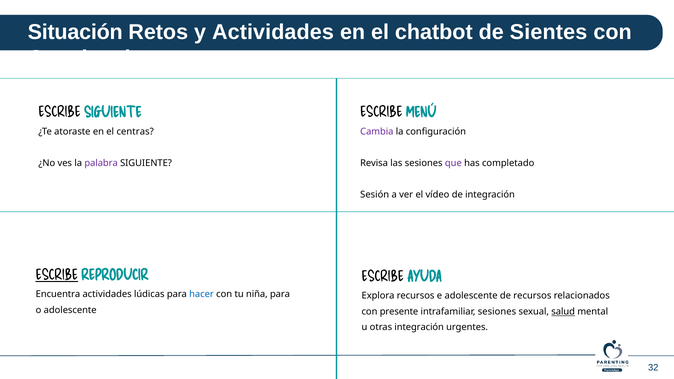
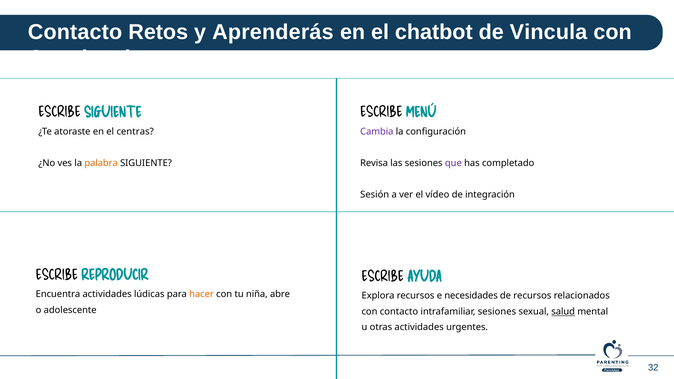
Situación at (75, 32): Situación -> Contacto
y Actividades: Actividades -> Aprenderás
Sientes: Sientes -> Vincula
palabra colour: purple -> orange
ESCRIBE at (57, 275) underline: present -> none
hacer colour: blue -> orange
niña para: para -> abre
e adolescente: adolescente -> necesidades
con presente: presente -> contacto
otras integración: integración -> actividades
